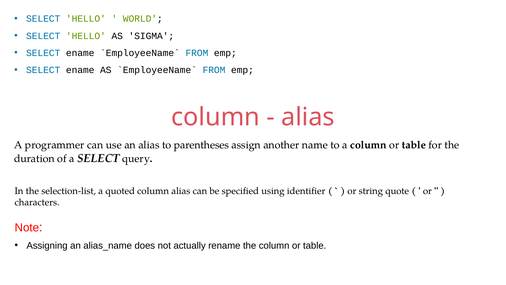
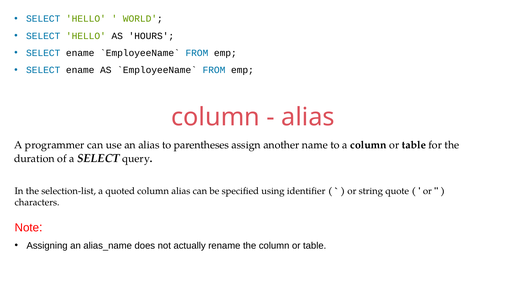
SIGMA: SIGMA -> HOURS
